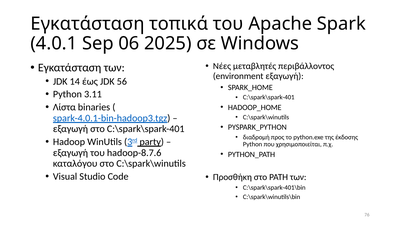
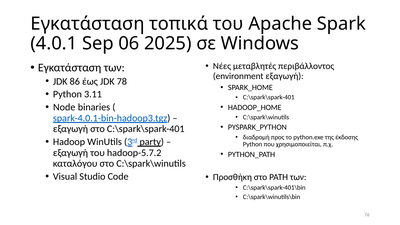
14: 14 -> 86
56: 56 -> 78
Λίστα: Λίστα -> Node
hadoop-8.7.6: hadoop-8.7.6 -> hadoop-5.7.2
